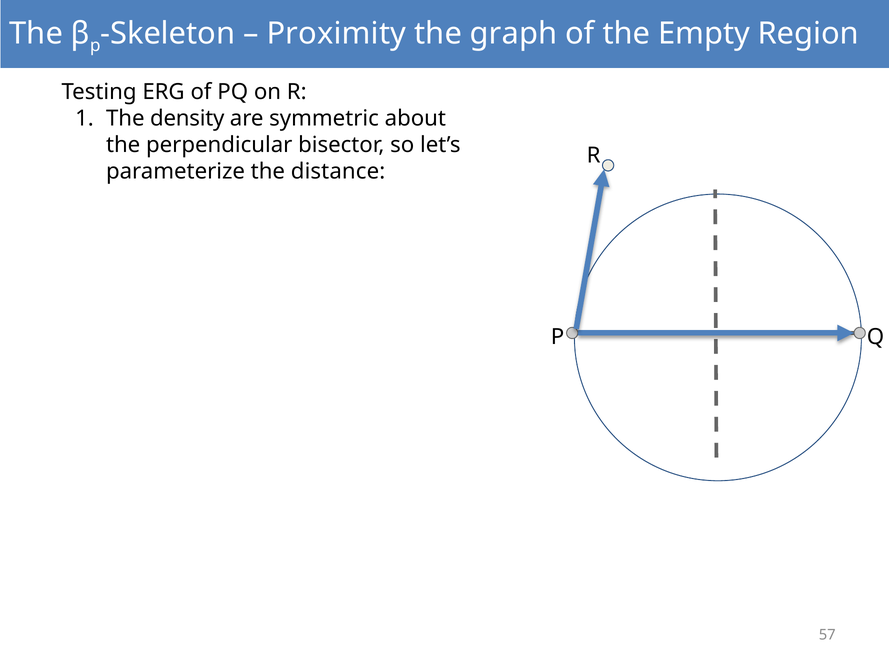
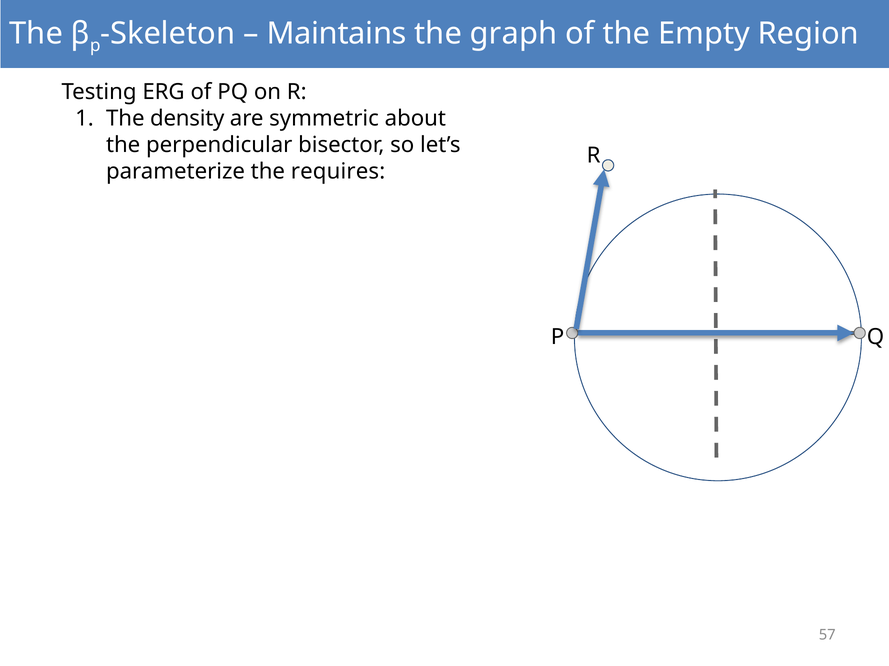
Proximity: Proximity -> Maintains
distance: distance -> requires
